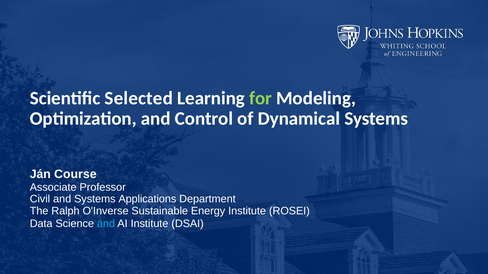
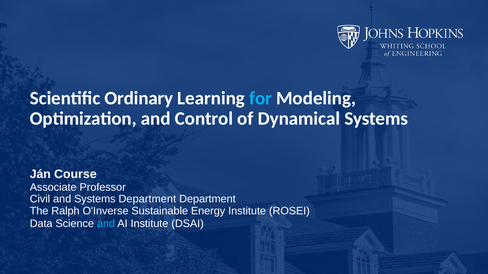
Selected: Selected -> Ordinary
for colour: light green -> light blue
Systems Applications: Applications -> Department
